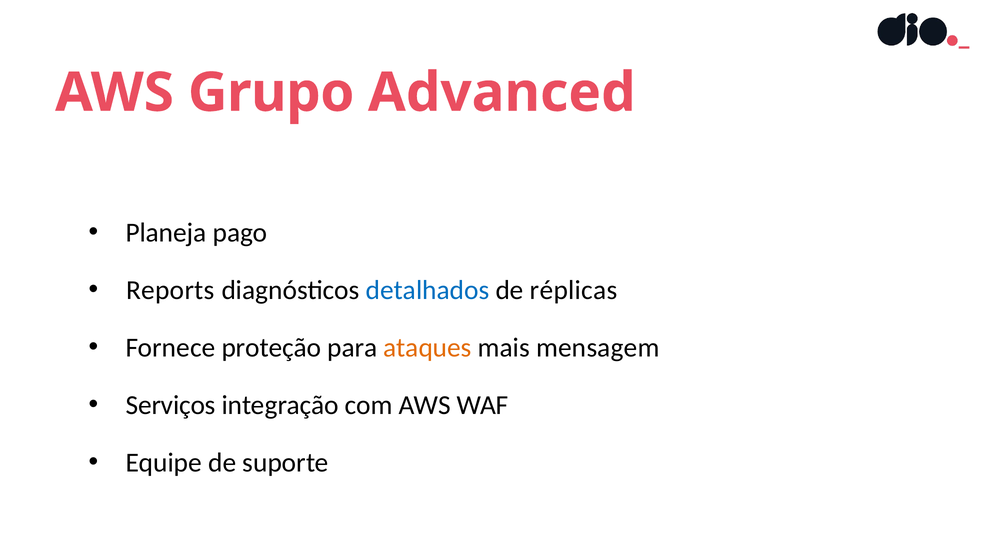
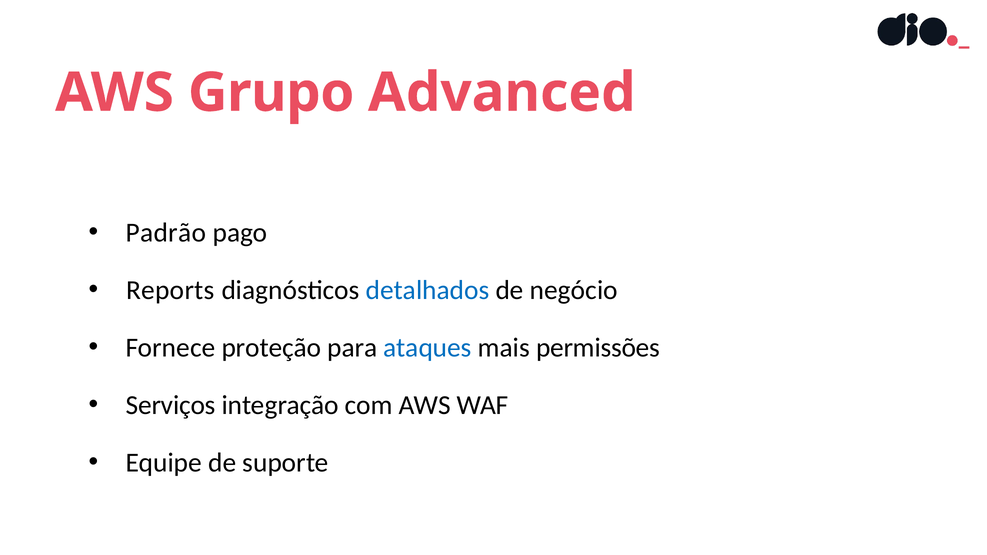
Planeja: Planeja -> Padrão
réplicas: réplicas -> negócio
ataques colour: orange -> blue
mensagem: mensagem -> permissões
